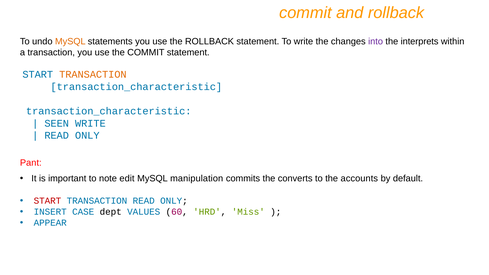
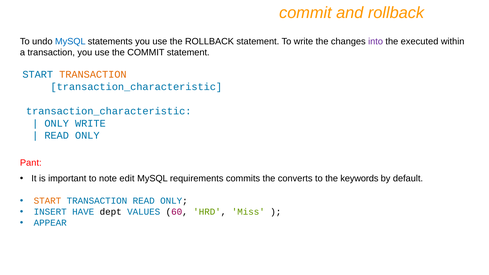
MySQL at (70, 42) colour: orange -> blue
interprets: interprets -> executed
SEEN at (57, 123): SEEN -> ONLY
manipulation: manipulation -> requirements
accounts: accounts -> keywords
START at (47, 201) colour: red -> orange
CASE: CASE -> HAVE
